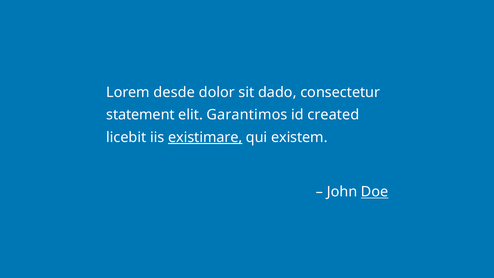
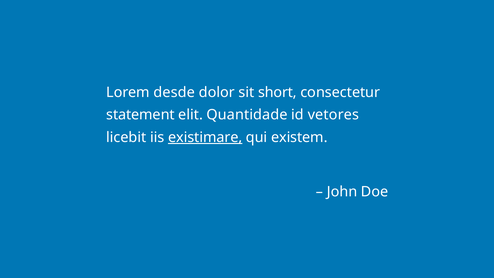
dado: dado -> short
Garantimos: Garantimos -> Quantidade
created: created -> vetores
Doe underline: present -> none
